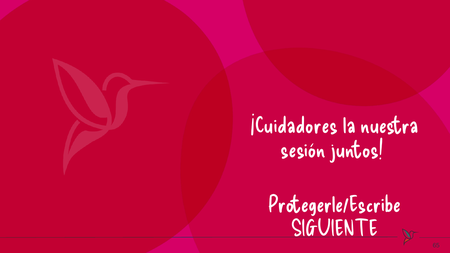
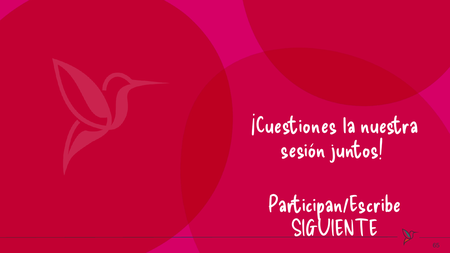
¡Cuidadores: ¡Cuidadores -> ¡Cuestiones
Protegerle/Escribe: Protegerle/Escribe -> Participan/Escribe
